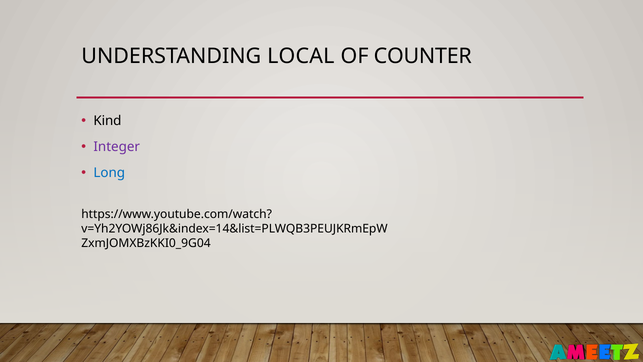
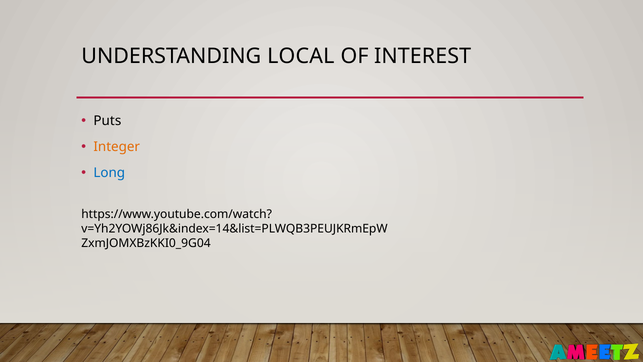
COUNTER: COUNTER -> INTEREST
Kind: Kind -> Puts
Integer colour: purple -> orange
